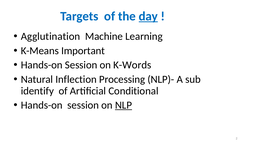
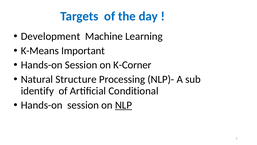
day underline: present -> none
Agglutination: Agglutination -> Development
K-Words: K-Words -> K-Corner
Inflection: Inflection -> Structure
